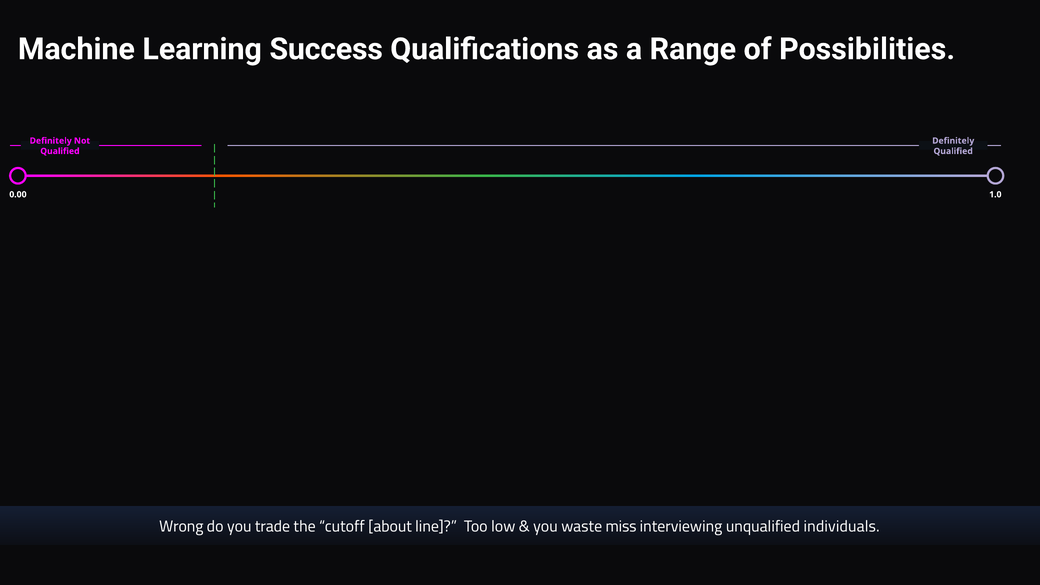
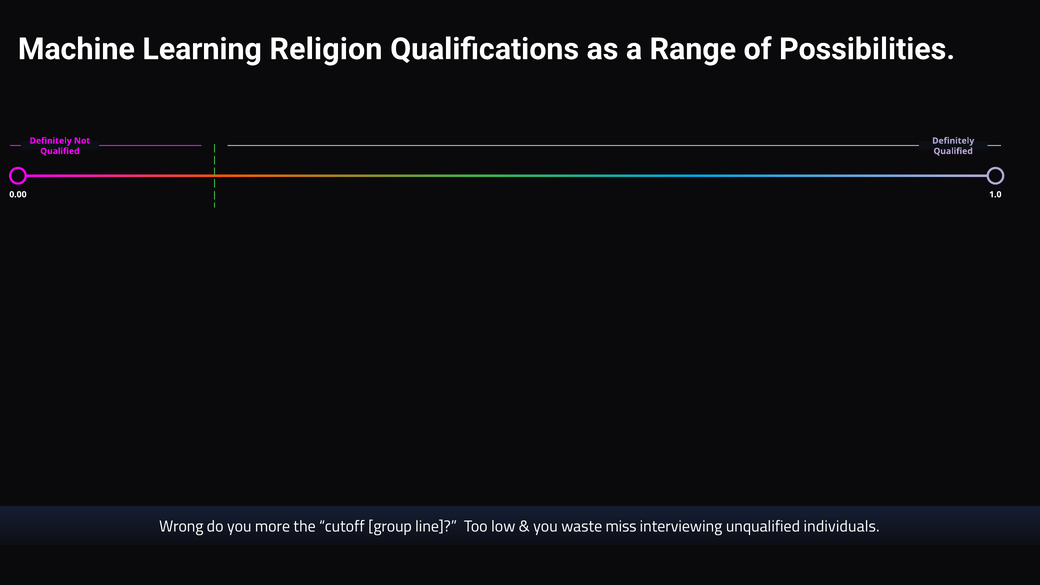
Success: Success -> Religion
trade: trade -> more
about: about -> group
